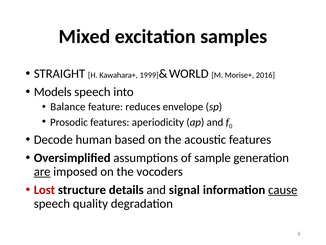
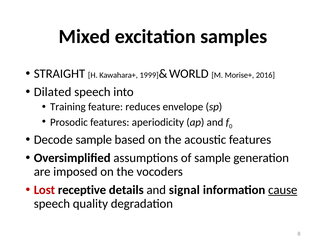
Models: Models -> Dilated
Balance: Balance -> Training
Decode human: human -> sample
are underline: present -> none
structure: structure -> receptive
